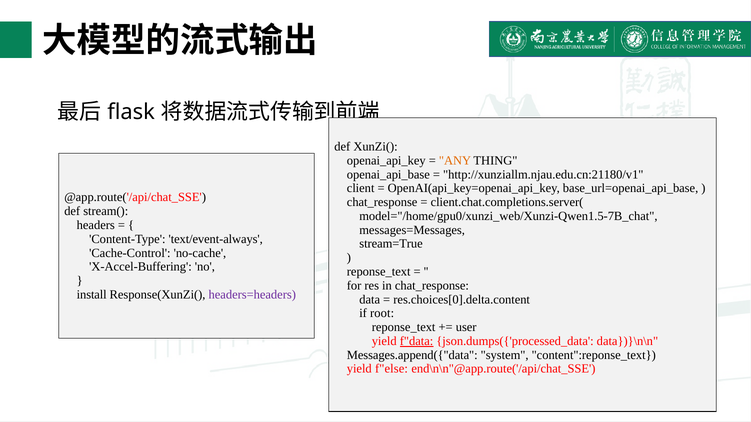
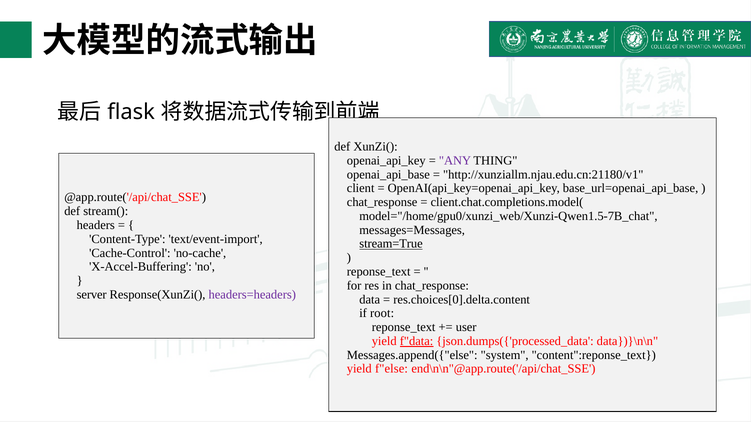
ANY colour: orange -> purple
client.chat.completions.server(: client.chat.completions.server( -> client.chat.completions.model(
text/event-always: text/event-always -> text/event-import
stream=True underline: none -> present
install: install -> server
Messages.append({"data: Messages.append({"data -> Messages.append({"else
